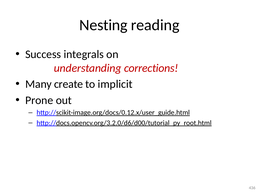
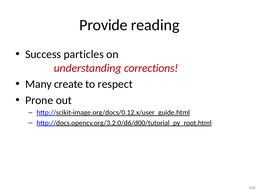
Nesting: Nesting -> Provide
integrals: integrals -> particles
implicit: implicit -> respect
